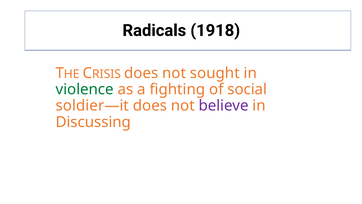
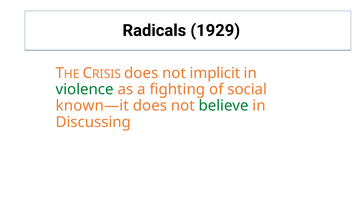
1918: 1918 -> 1929
sought: sought -> implicit
soldier—it: soldier—it -> known—it
believe colour: purple -> green
